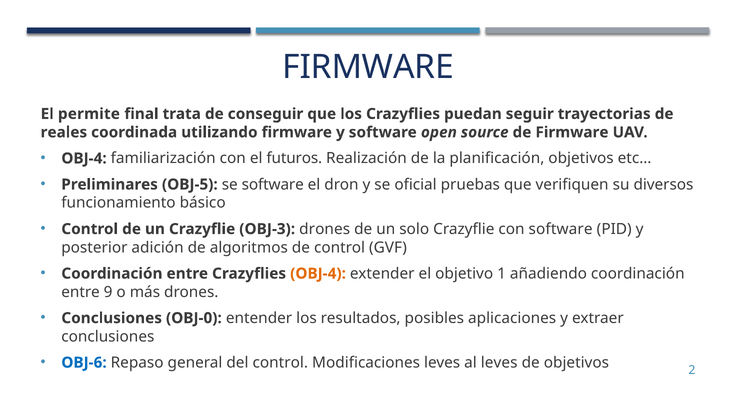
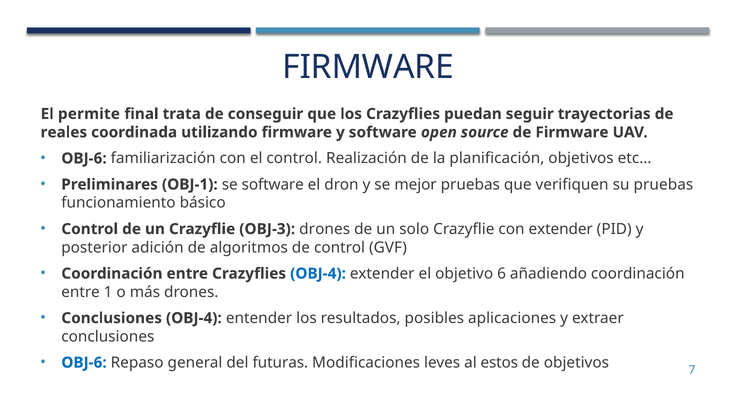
OBJ-4 at (84, 158): OBJ-4 -> OBJ-6
el futuros: futuros -> control
OBJ-5: OBJ-5 -> OBJ-1
oficial: oficial -> mejor
su diversos: diversos -> pruebas
con software: software -> extender
OBJ-4 at (318, 274) colour: orange -> blue
1: 1 -> 6
9: 9 -> 1
Conclusiones OBJ-0: OBJ-0 -> OBJ-4
del control: control -> futuras
al leves: leves -> estos
2: 2 -> 7
